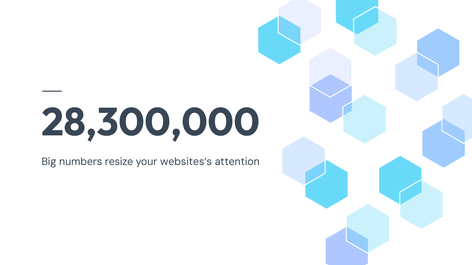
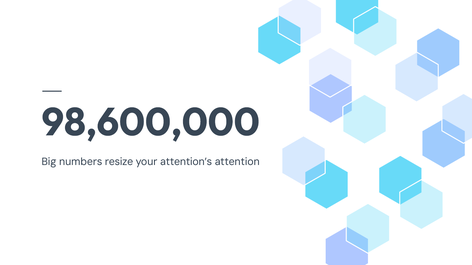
28,300,000: 28,300,000 -> 98,600,000
websites’s: websites’s -> attention’s
